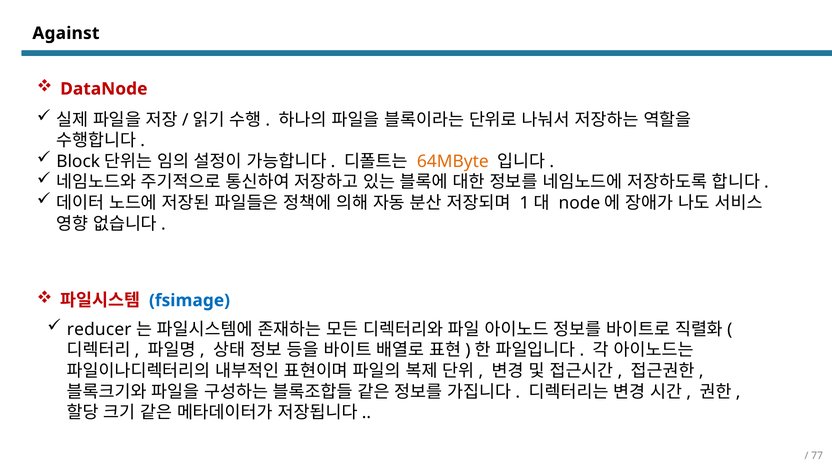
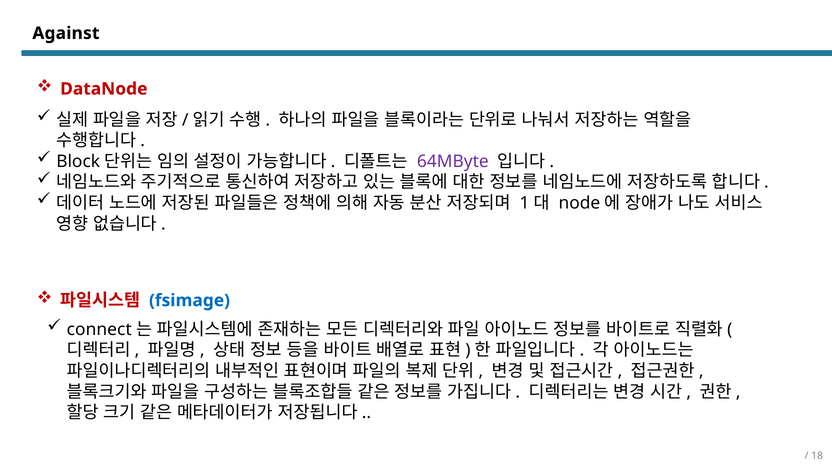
64MByte colour: orange -> purple
reducer: reducer -> connect
77: 77 -> 18
